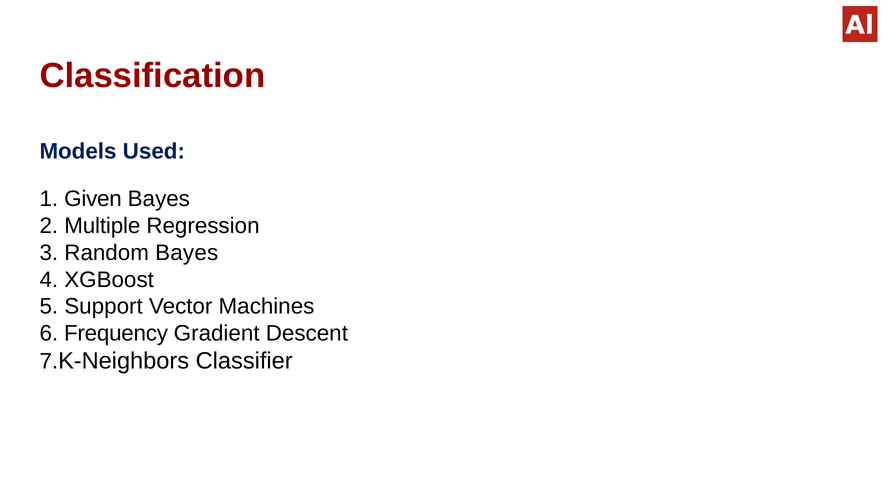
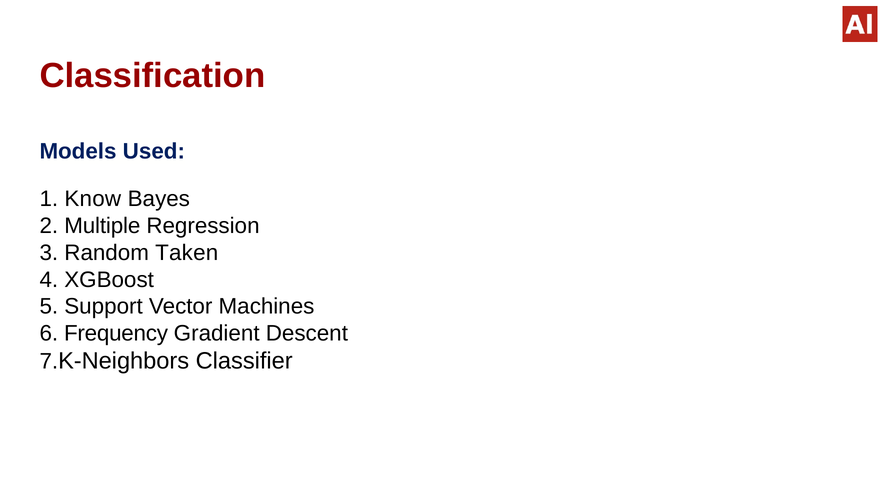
Given: Given -> Know
Random Bayes: Bayes -> Taken
